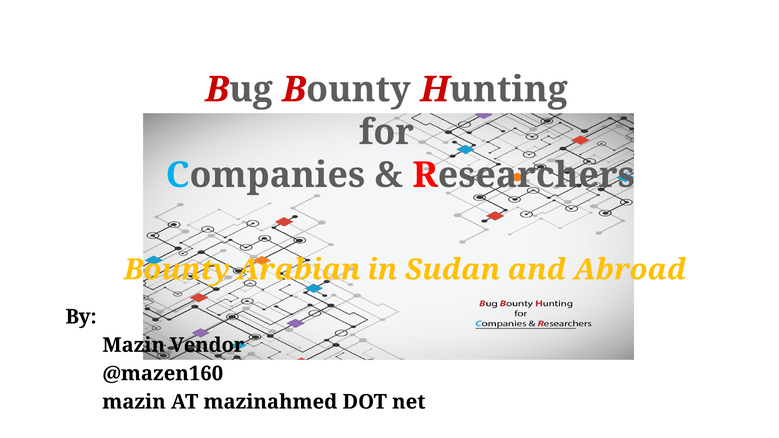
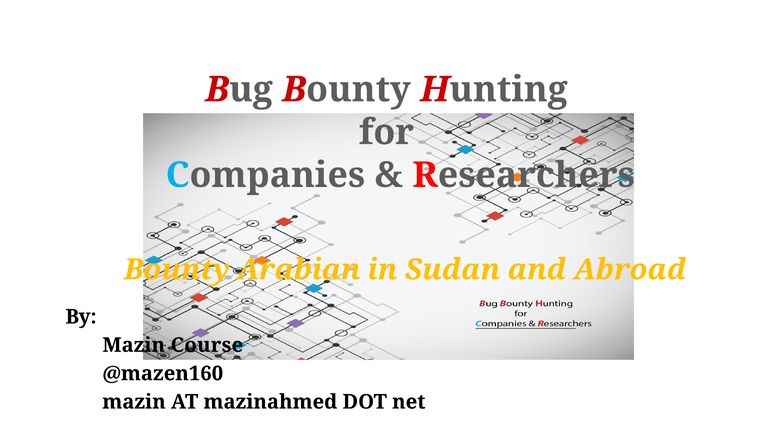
Vendor: Vendor -> Course
